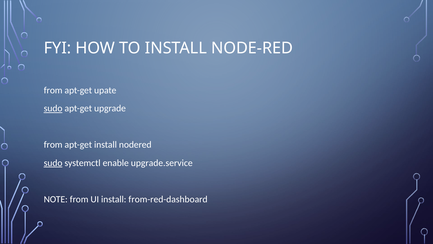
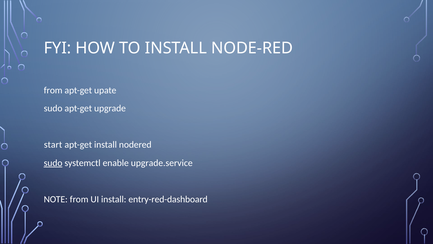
sudo at (53, 108) underline: present -> none
from at (53, 145): from -> start
from-red-dashboard: from-red-dashboard -> entry-red-dashboard
